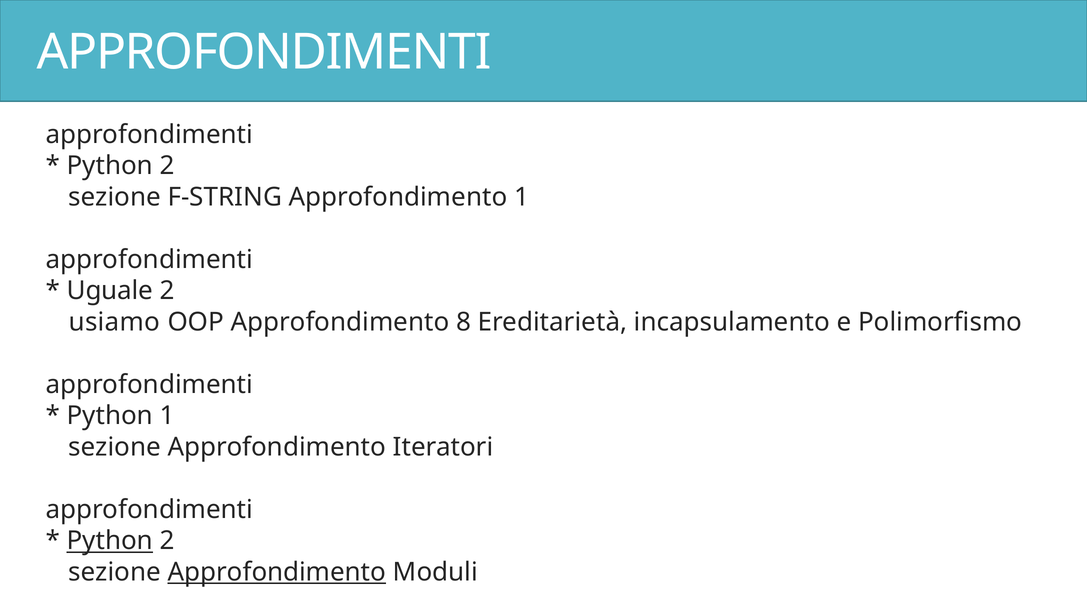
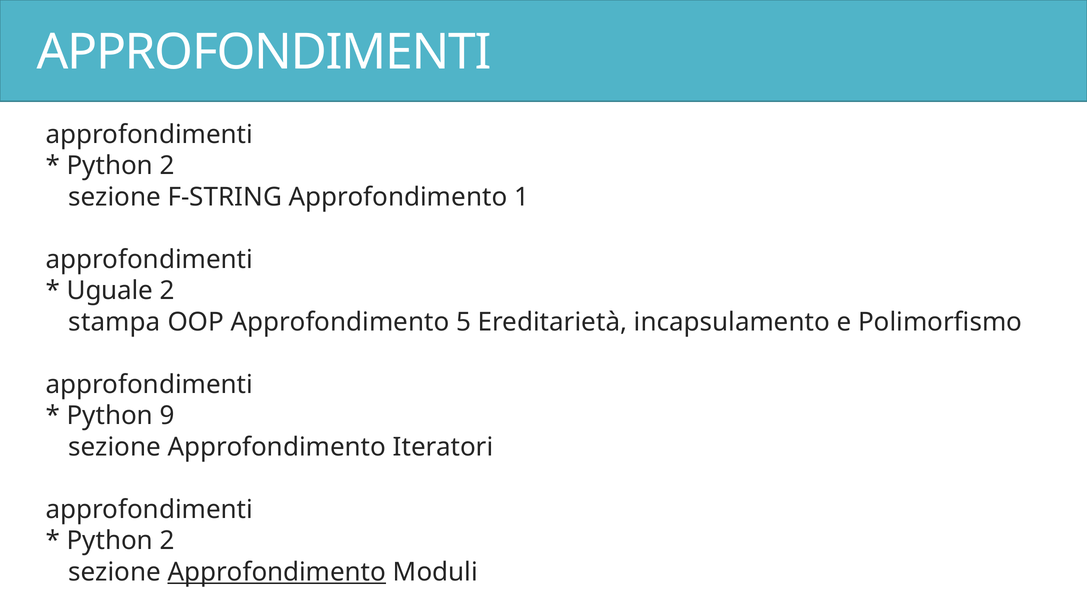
usiamo: usiamo -> stampa
8: 8 -> 5
Python 1: 1 -> 9
Python at (110, 540) underline: present -> none
